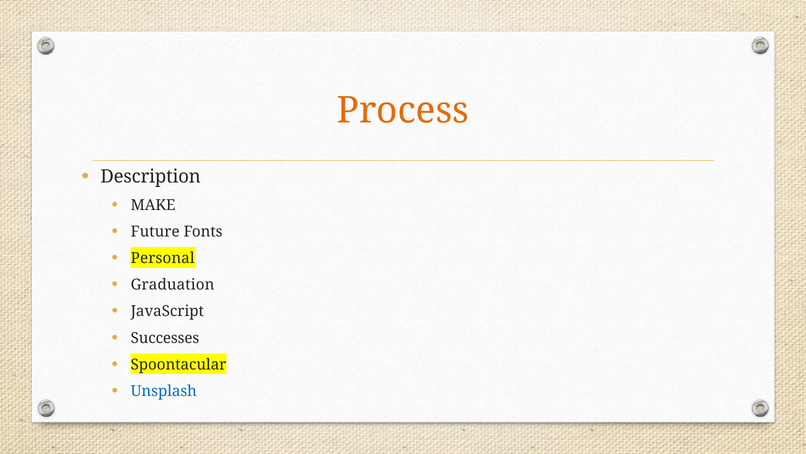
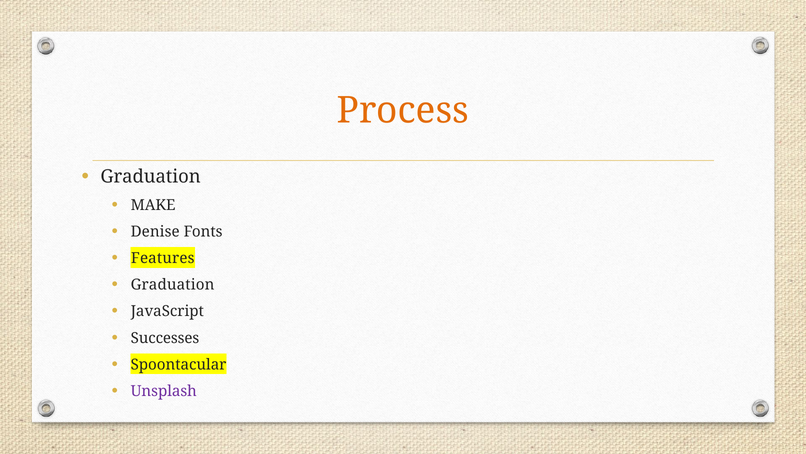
Description at (151, 177): Description -> Graduation
Future: Future -> Denise
Personal: Personal -> Features
Unsplash colour: blue -> purple
